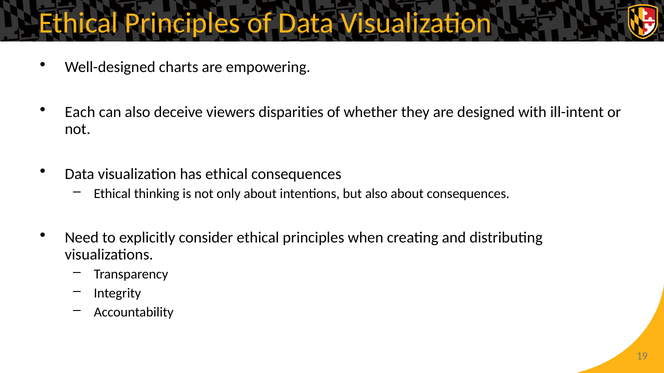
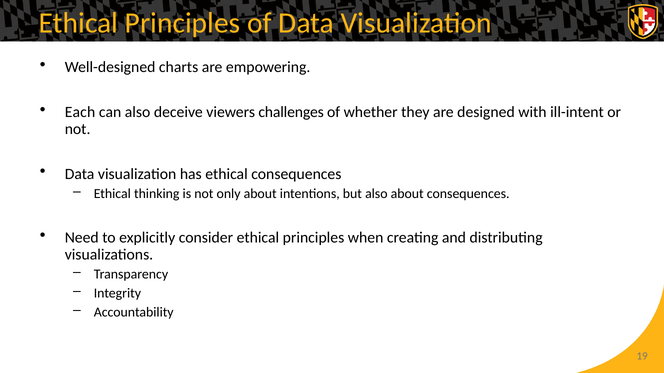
disparities: disparities -> challenges
